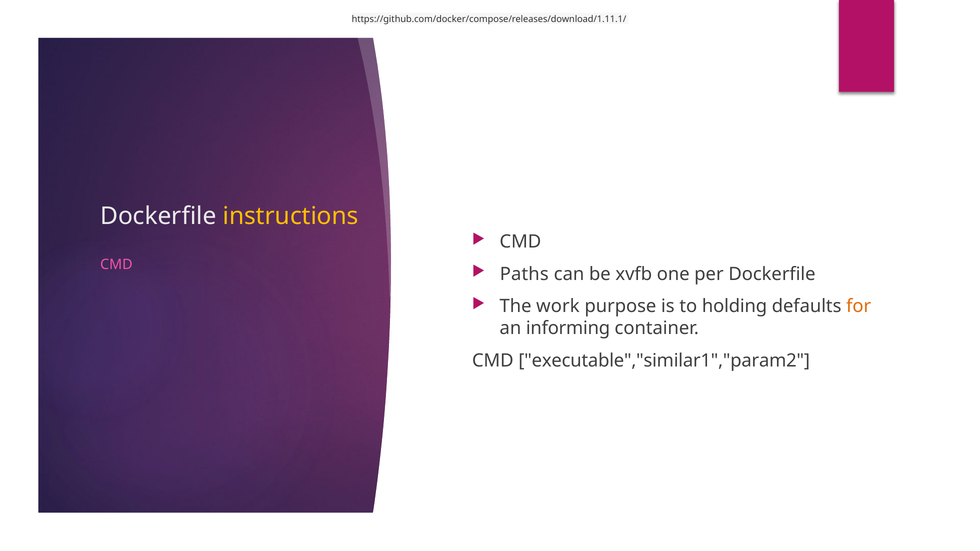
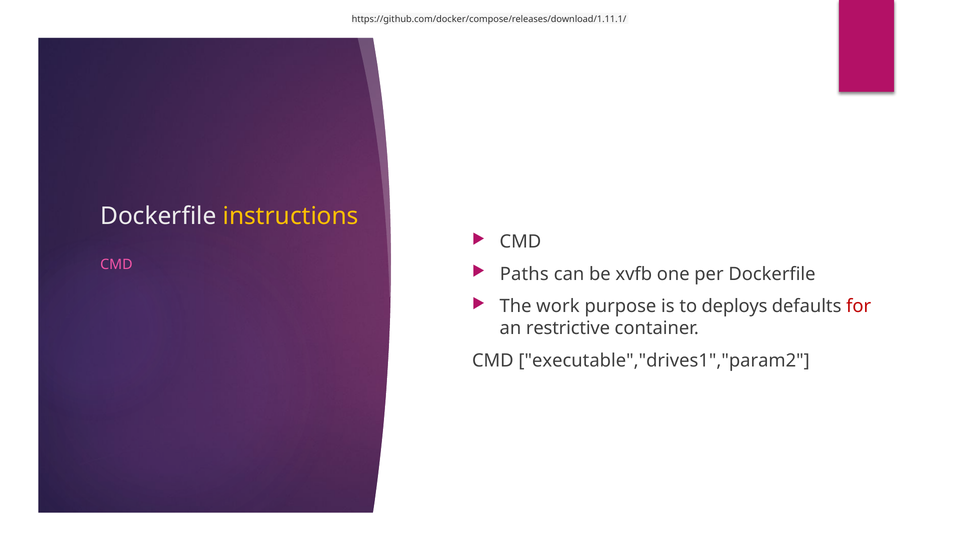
holding: holding -> deploys
for colour: orange -> red
informing: informing -> restrictive
executable","similar1","param2: executable","similar1","param2 -> executable","drives1","param2
